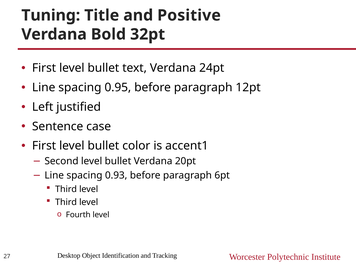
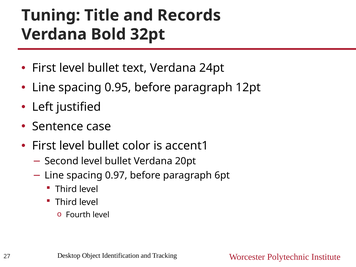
Positive: Positive -> Records
0.93: 0.93 -> 0.97
